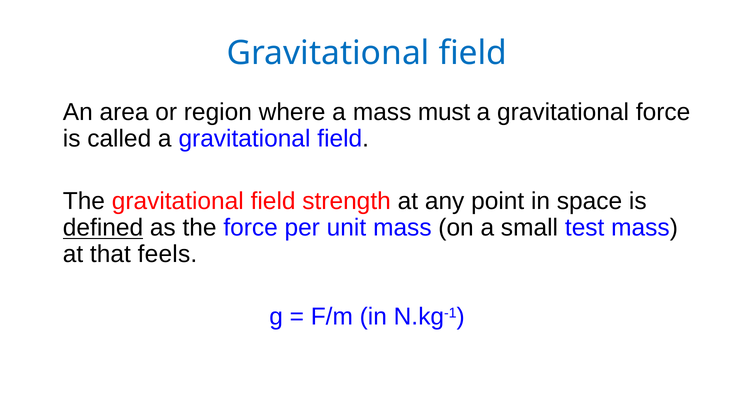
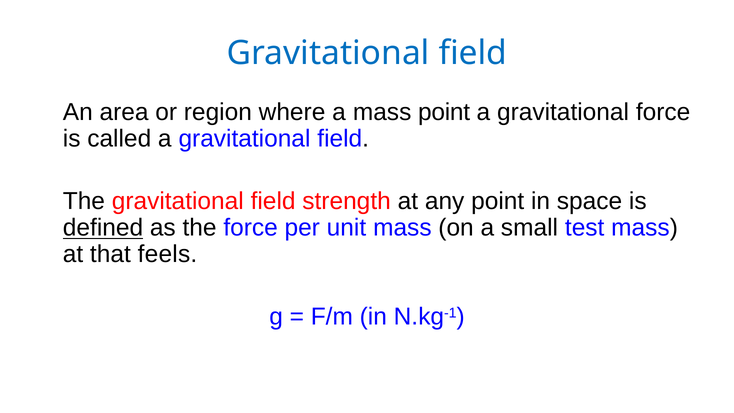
mass must: must -> point
